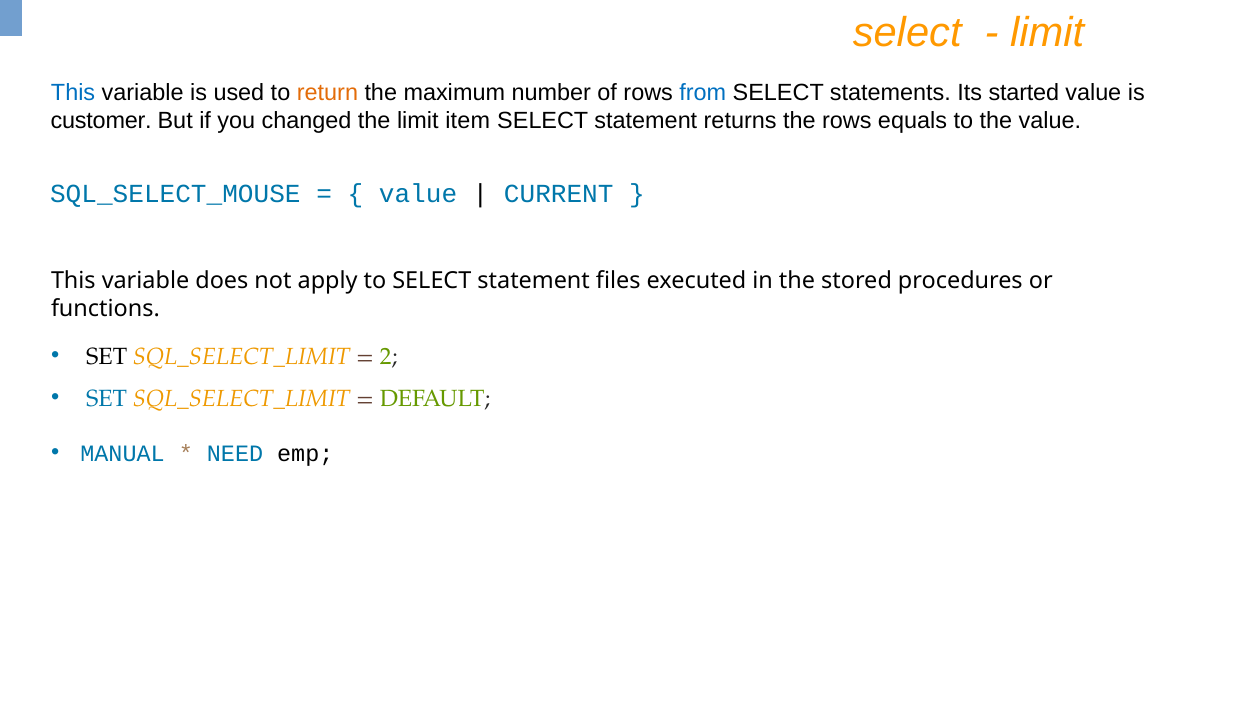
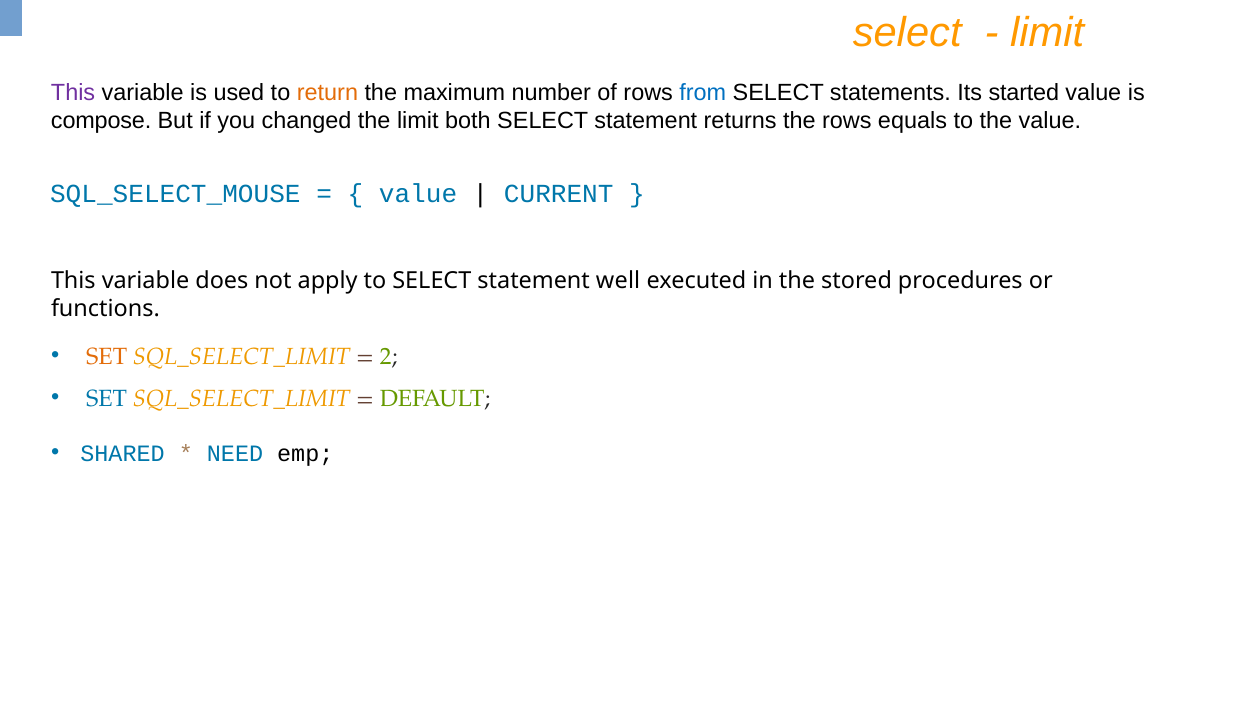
This at (73, 92) colour: blue -> purple
customer: customer -> compose
item: item -> both
files: files -> well
SET at (107, 356) colour: black -> orange
MANUAL: MANUAL -> SHARED
